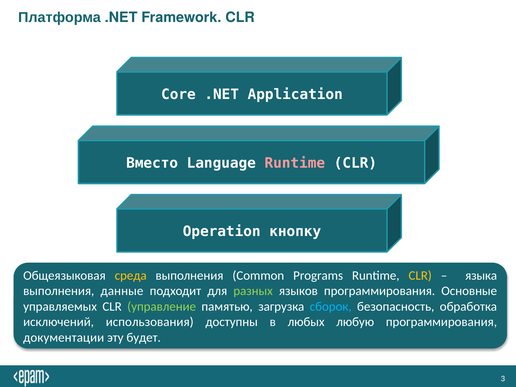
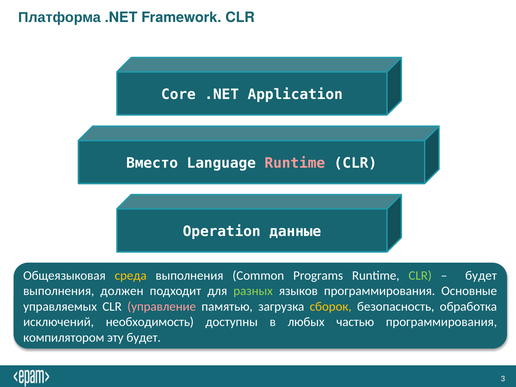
кнопку: кнопку -> данные
CLR at (420, 276) colour: yellow -> light green
языка at (481, 276): языка -> будет
данные: данные -> должен
управление colour: light green -> pink
сборок colour: light blue -> yellow
использования: использования -> необходимость
любую: любую -> частью
документации: документации -> компилятором
